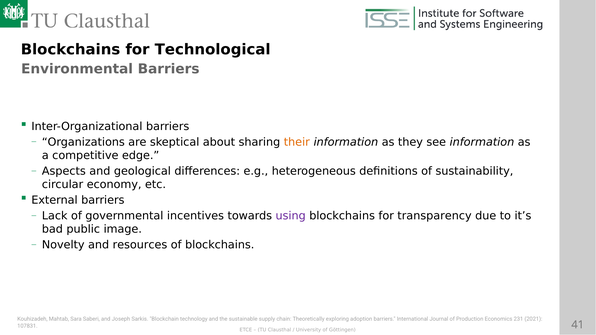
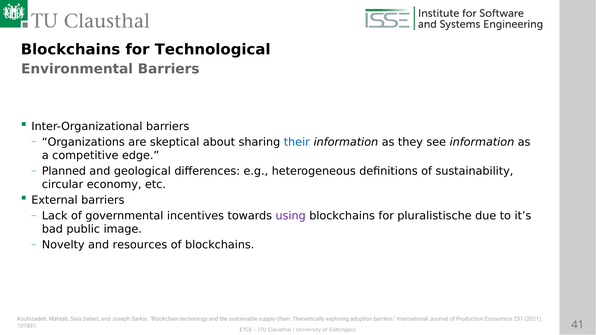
their colour: orange -> blue
Aspects: Aspects -> Planned
transparency: transparency -> pluralistische
